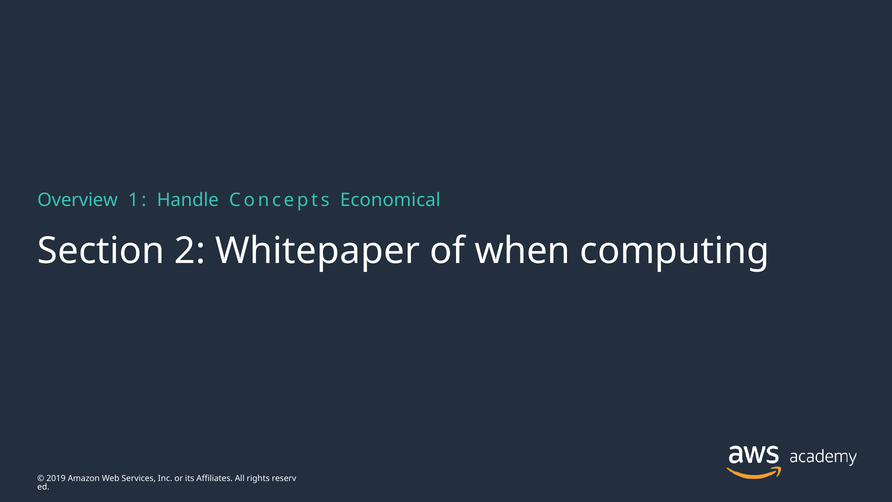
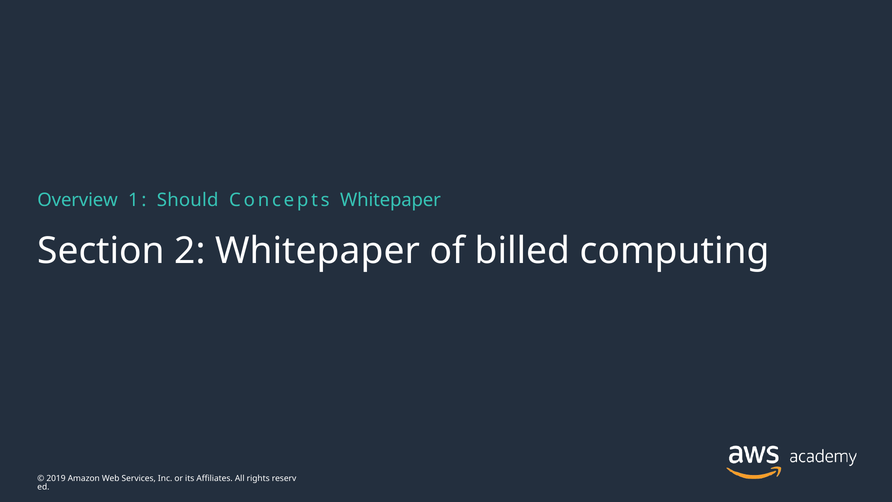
Handle: Handle -> Should
Concepts Economical: Economical -> Whitepaper
when: when -> billed
